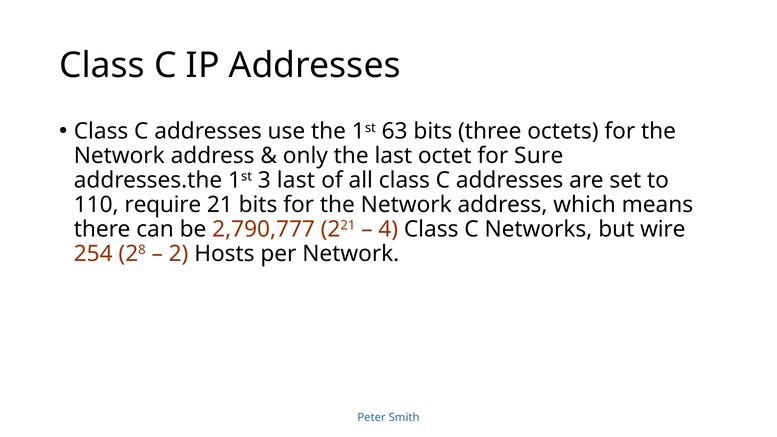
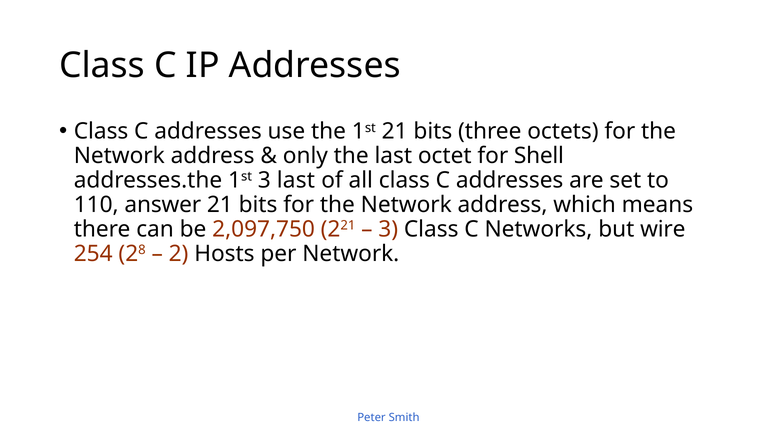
1st 63: 63 -> 21
Sure: Sure -> Shell
require: require -> answer
2,790,777: 2,790,777 -> 2,097,750
4 at (388, 229): 4 -> 3
